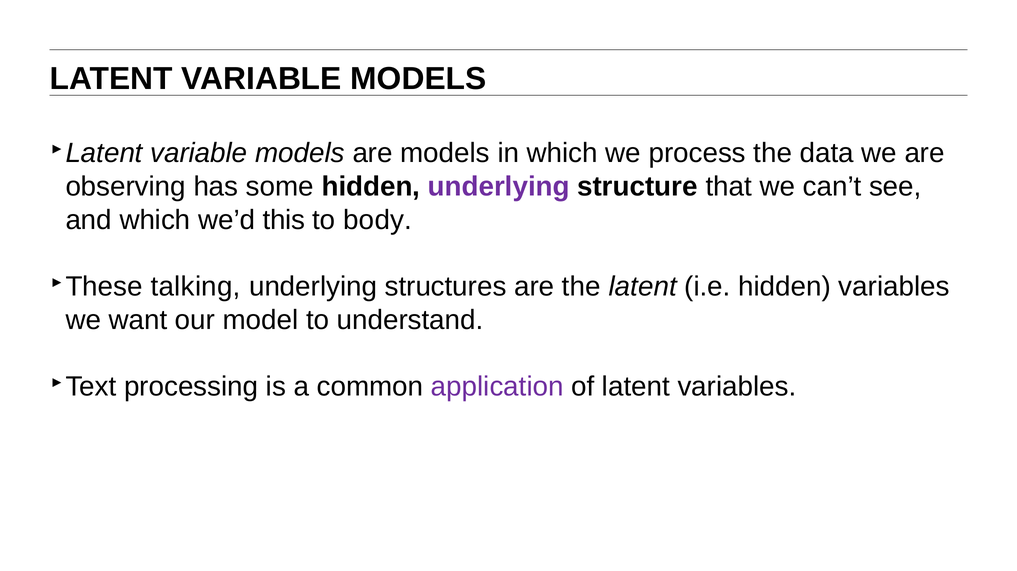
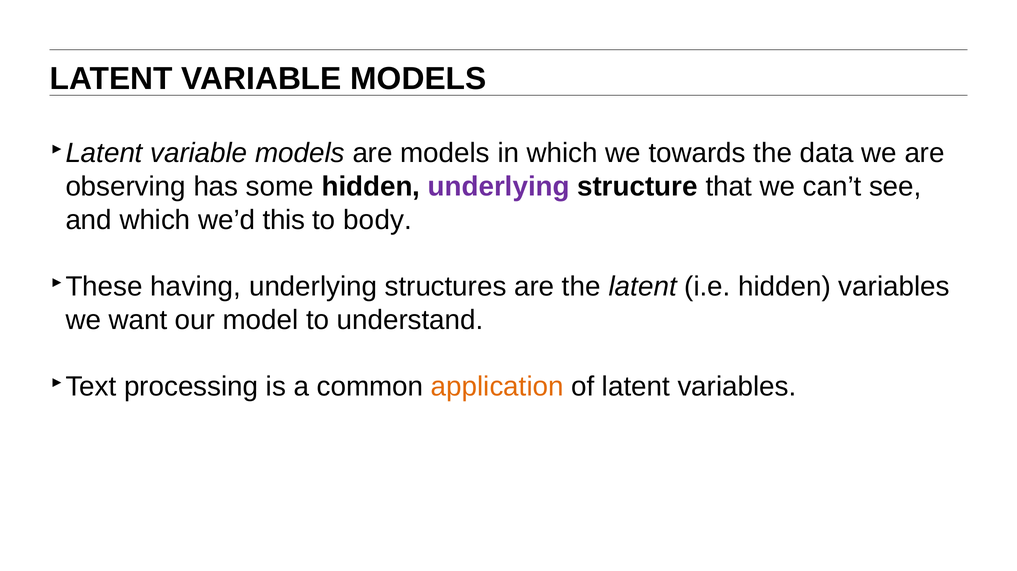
process: process -> towards
talking: talking -> having
application colour: purple -> orange
